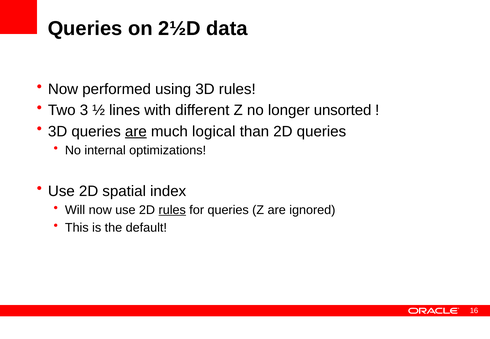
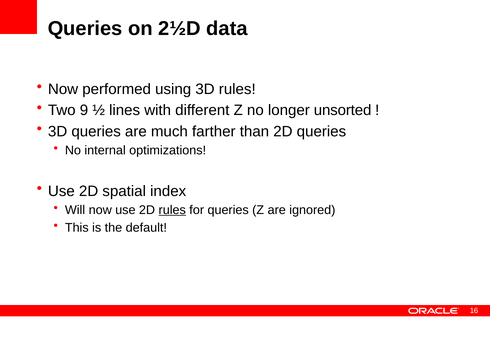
3: 3 -> 9
are at (136, 131) underline: present -> none
logical: logical -> farther
